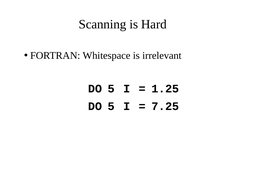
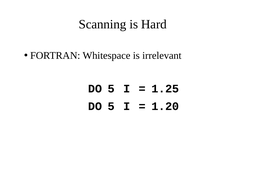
7.25: 7.25 -> 1.20
